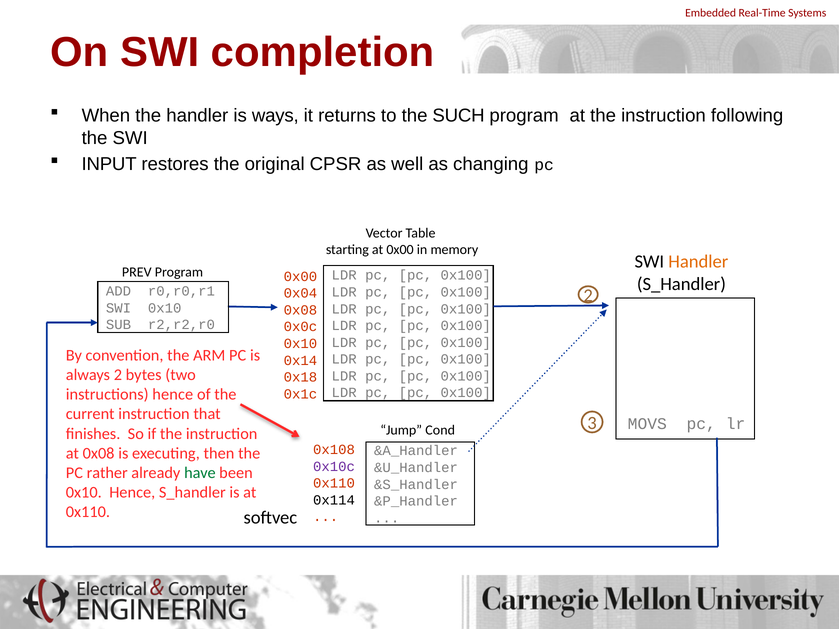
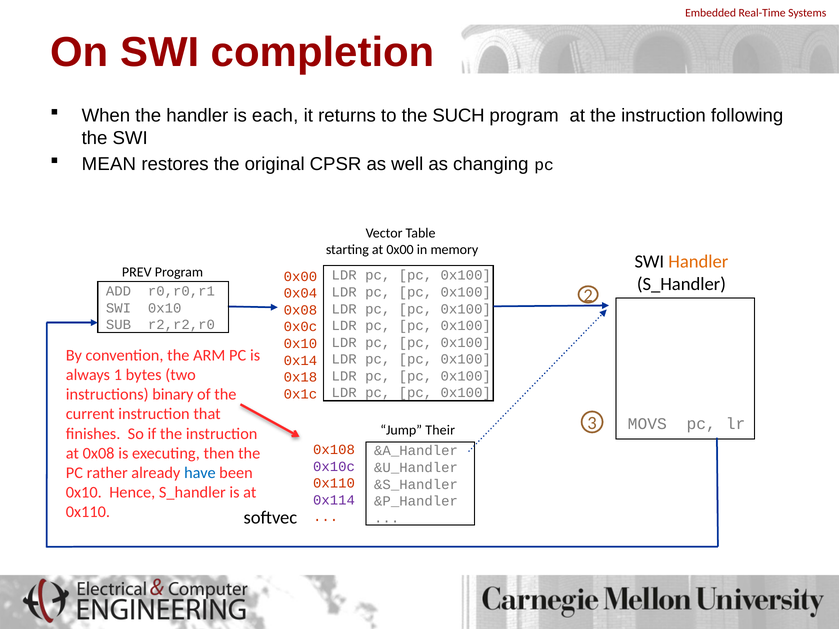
ways: ways -> each
INPUT: INPUT -> MEAN
always 2: 2 -> 1
instructions hence: hence -> binary
Cond: Cond -> Their
have colour: green -> blue
0x114 colour: black -> purple
